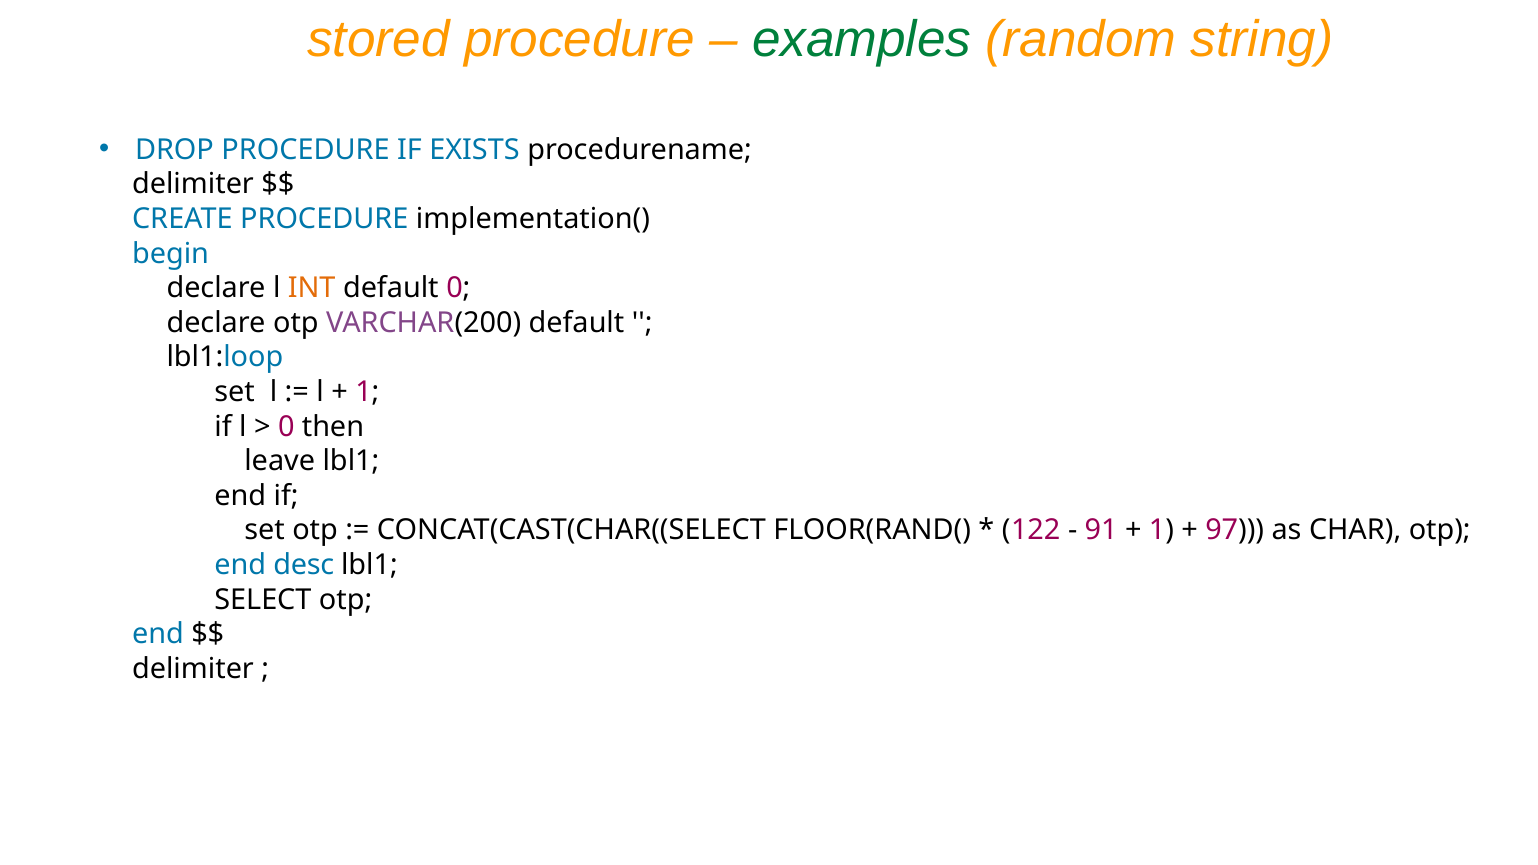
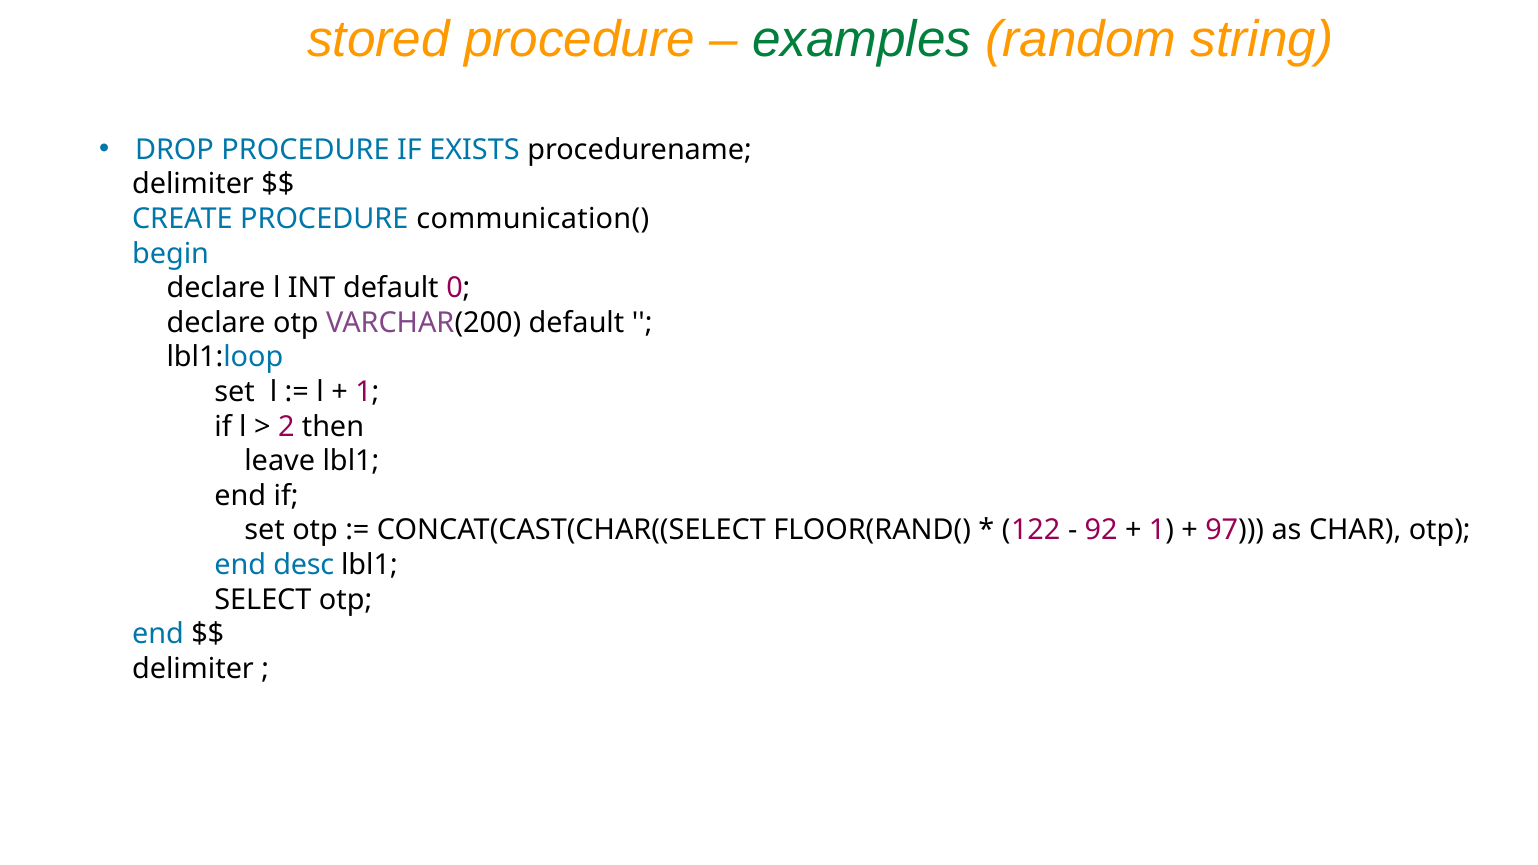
implementation(: implementation( -> communication(
INT colour: orange -> black
0 at (286, 427): 0 -> 2
91: 91 -> 92
